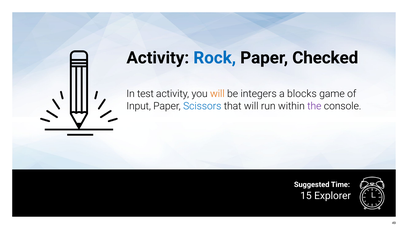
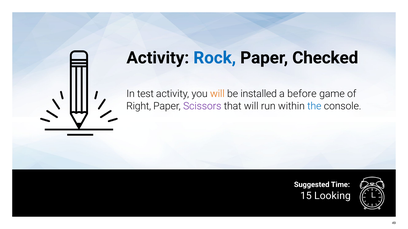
integers: integers -> installed
blocks: blocks -> before
Input: Input -> Right
Scissors colour: blue -> purple
the colour: purple -> blue
Explorer: Explorer -> Looking
